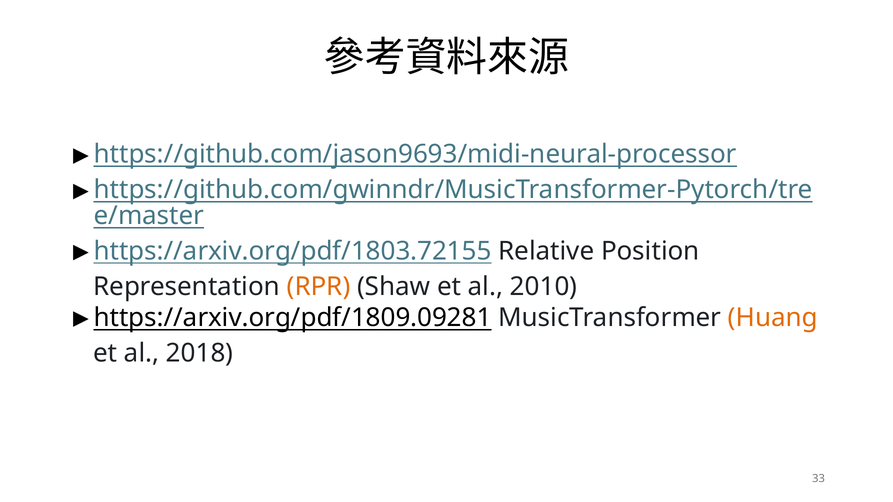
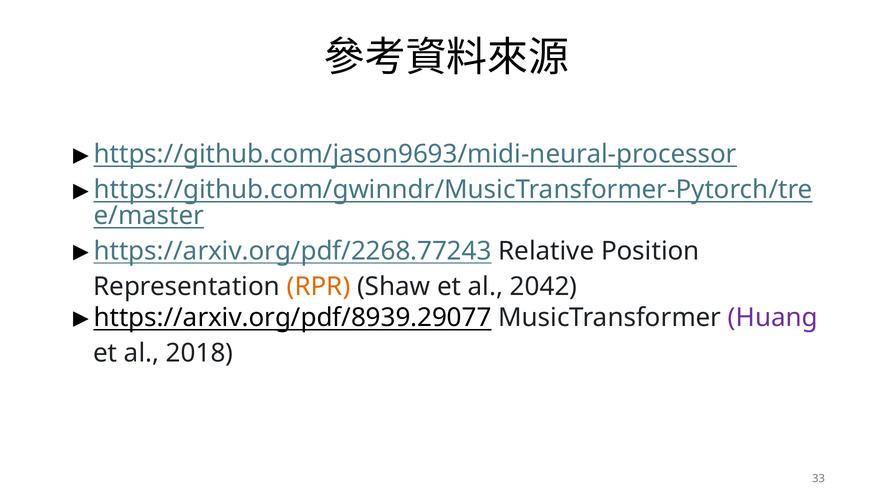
https://arxiv.org/pdf/1803.72155: https://arxiv.org/pdf/1803.72155 -> https://arxiv.org/pdf/2268.77243
2010: 2010 -> 2042
https://arxiv.org/pdf/1809.09281: https://arxiv.org/pdf/1809.09281 -> https://arxiv.org/pdf/8939.29077
Huang colour: orange -> purple
